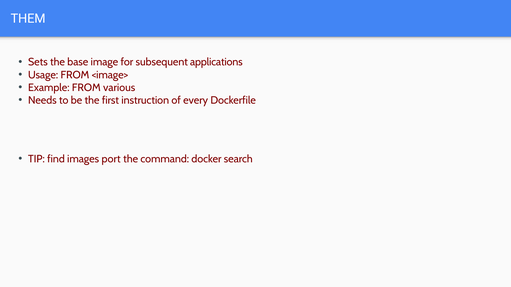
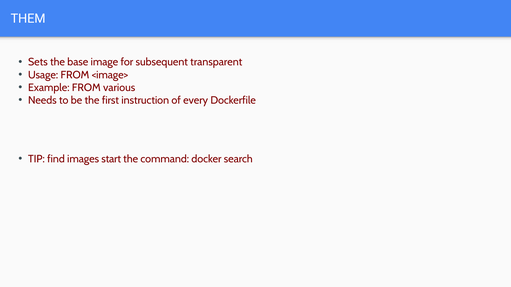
applications: applications -> transparent
port: port -> start
